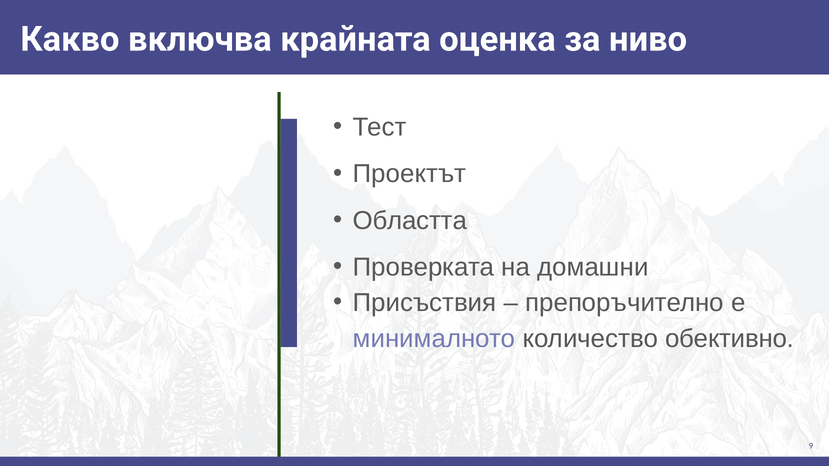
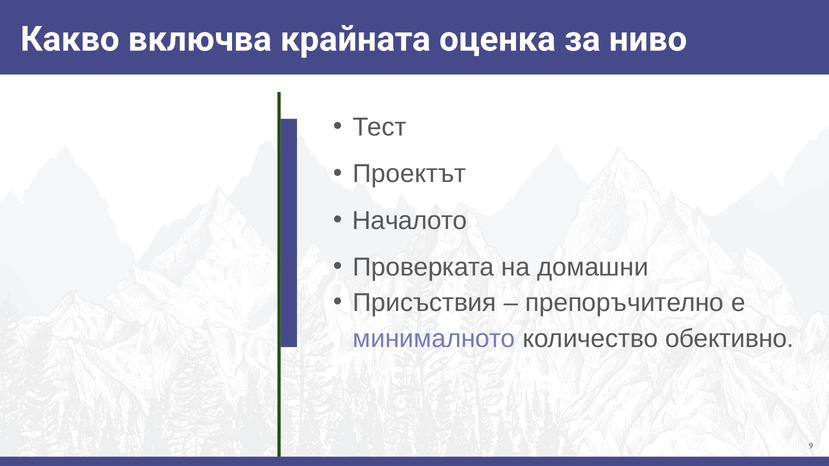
Областта: Областта -> Началото
